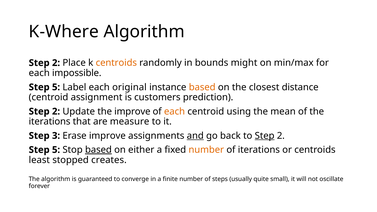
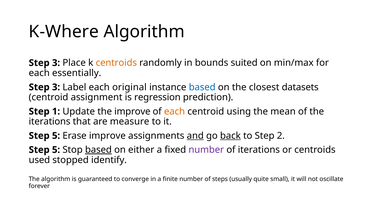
2 at (56, 63): 2 -> 3
might: might -> suited
impossible: impossible -> essentially
5 at (56, 87): 5 -> 3
based at (202, 87) colour: orange -> blue
distance: distance -> datasets
customers: customers -> regression
2 at (56, 111): 2 -> 1
3 at (56, 136): 3 -> 5
back underline: none -> present
Step at (265, 136) underline: present -> none
number at (206, 150) colour: orange -> purple
least: least -> used
creates: creates -> identify
